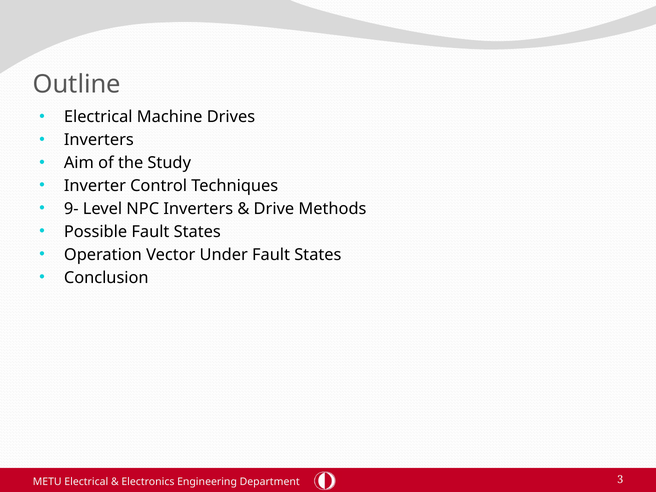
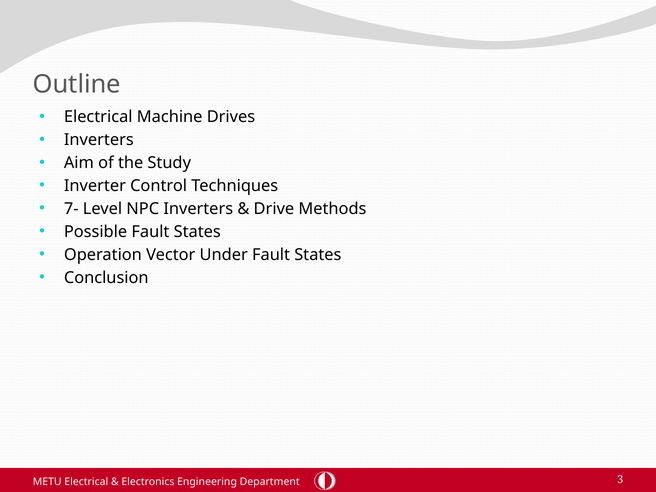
9-: 9- -> 7-
